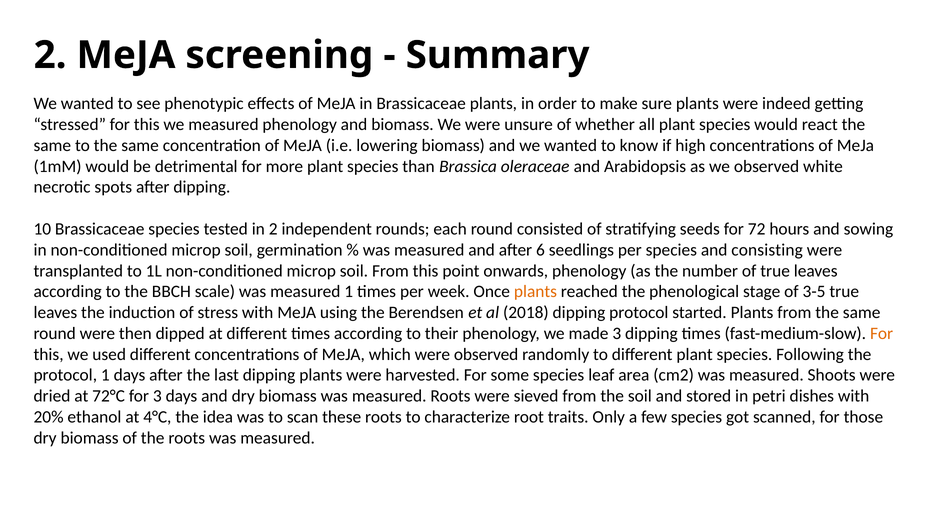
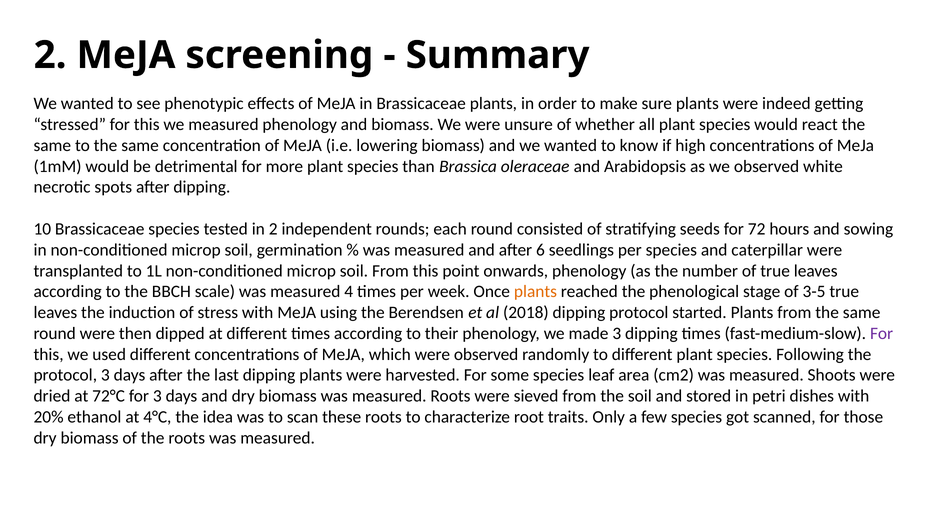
consisting: consisting -> caterpillar
measured 1: 1 -> 4
For at (882, 333) colour: orange -> purple
protocol 1: 1 -> 3
